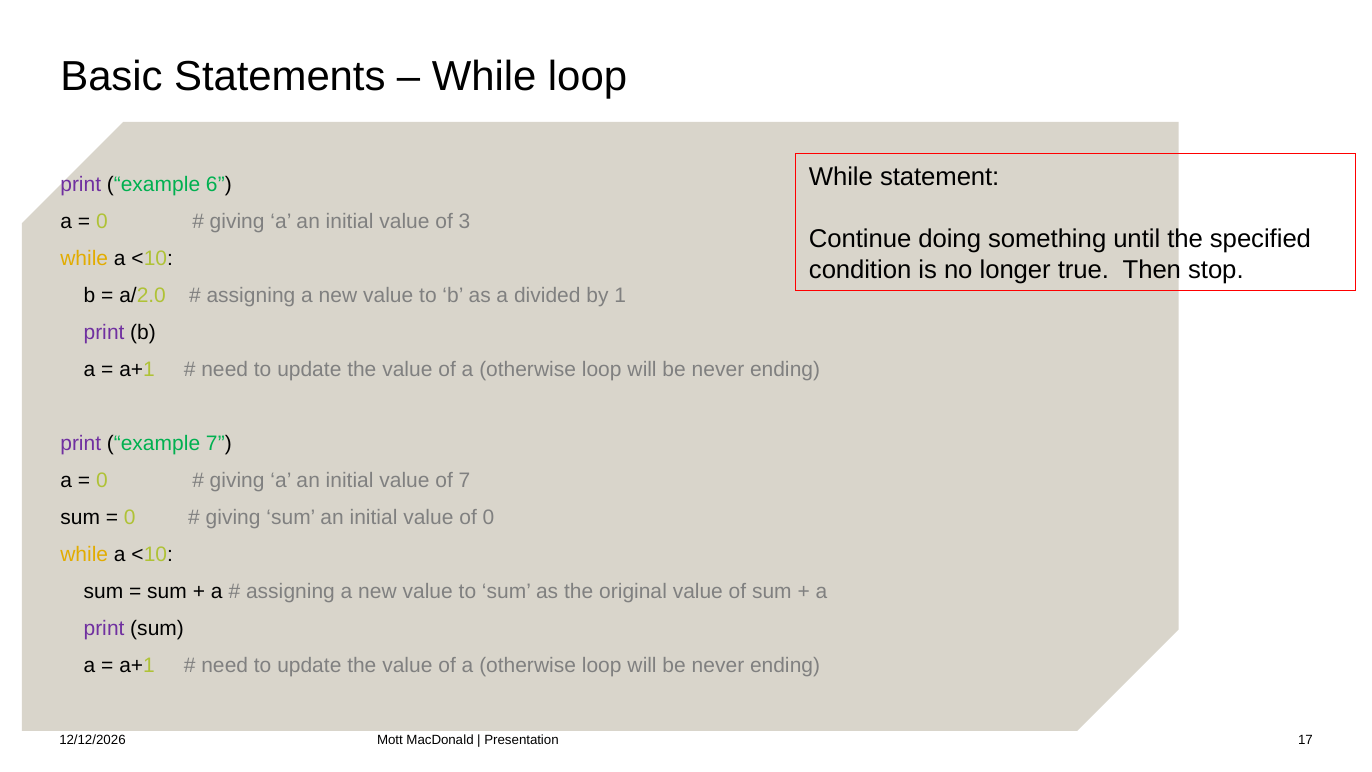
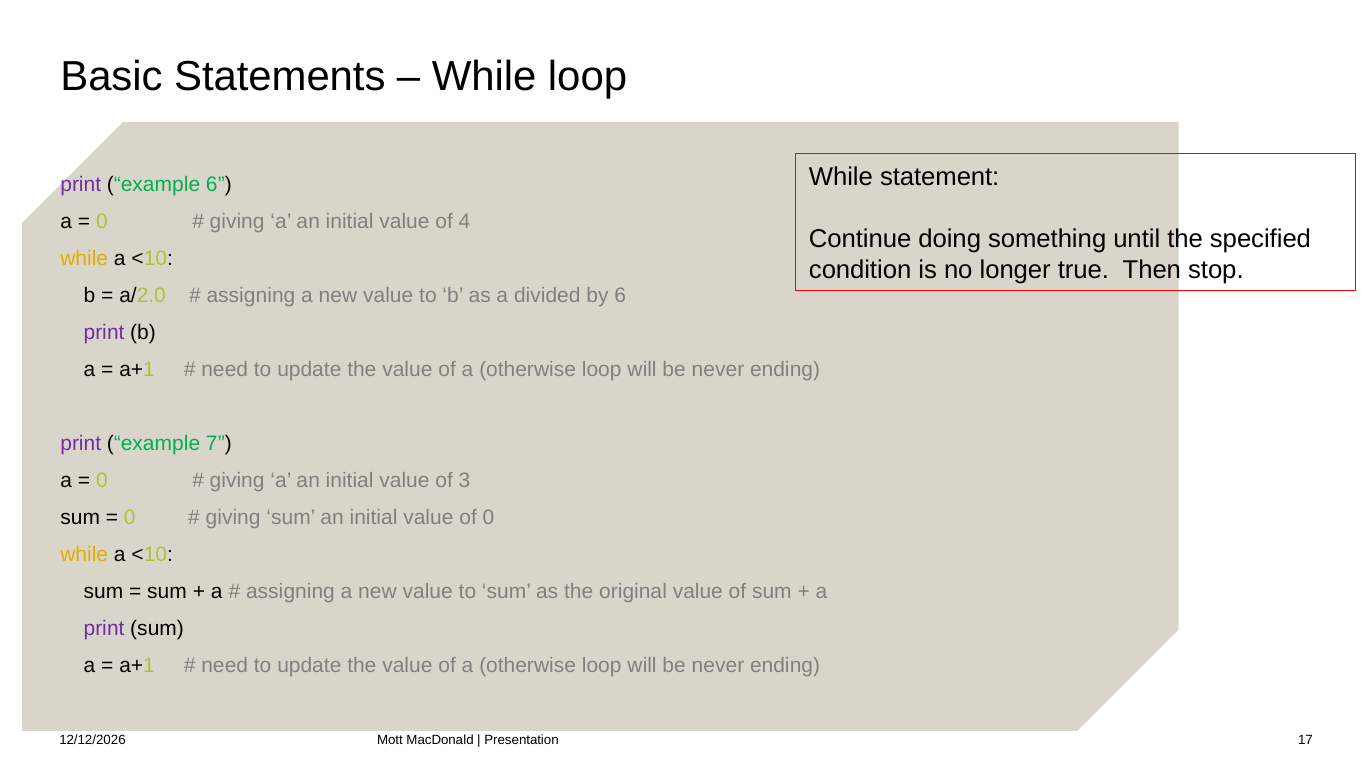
3: 3 -> 4
by 1: 1 -> 6
of 7: 7 -> 3
